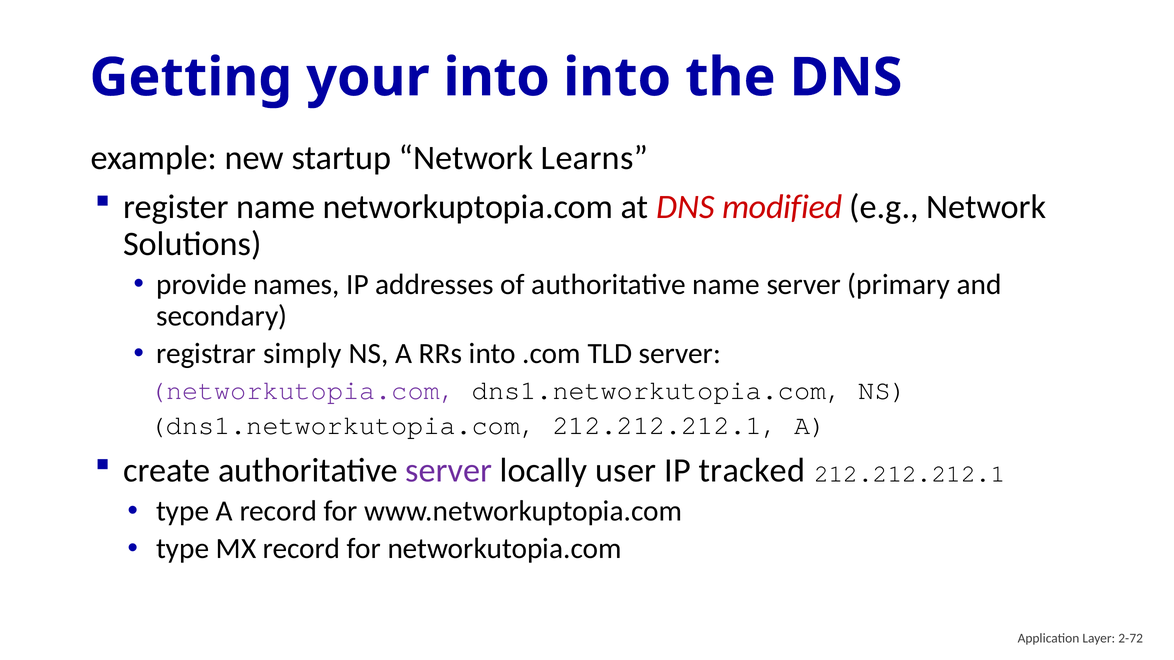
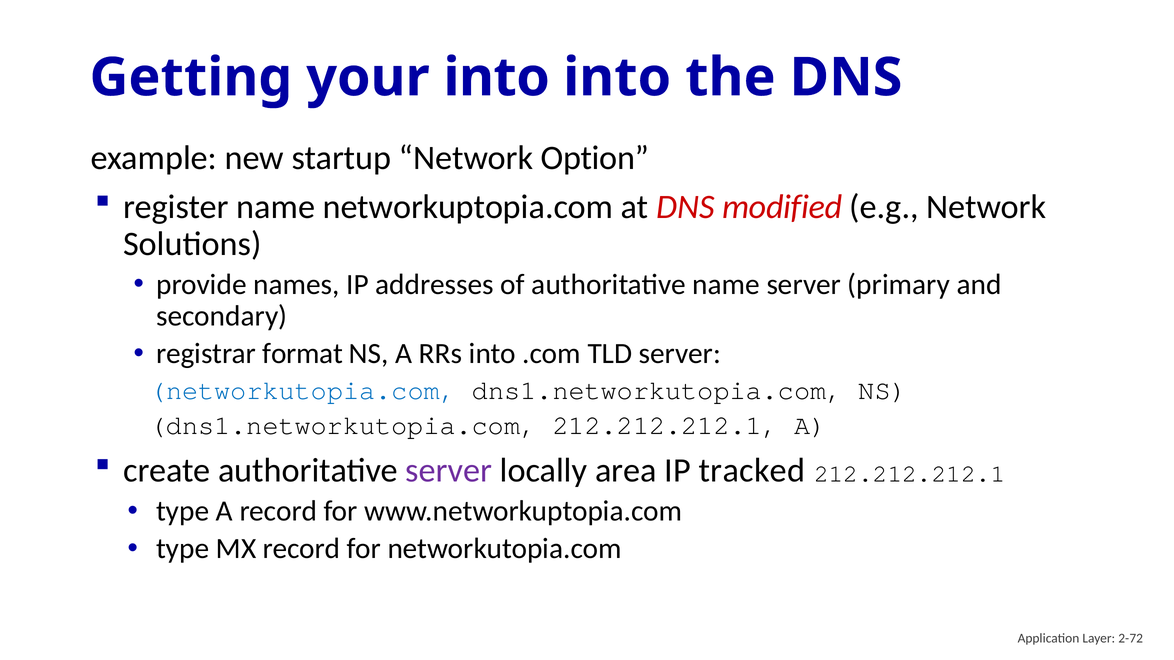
Learns: Learns -> Option
simply: simply -> format
networkutopia.com at (303, 390) colour: purple -> blue
user: user -> area
